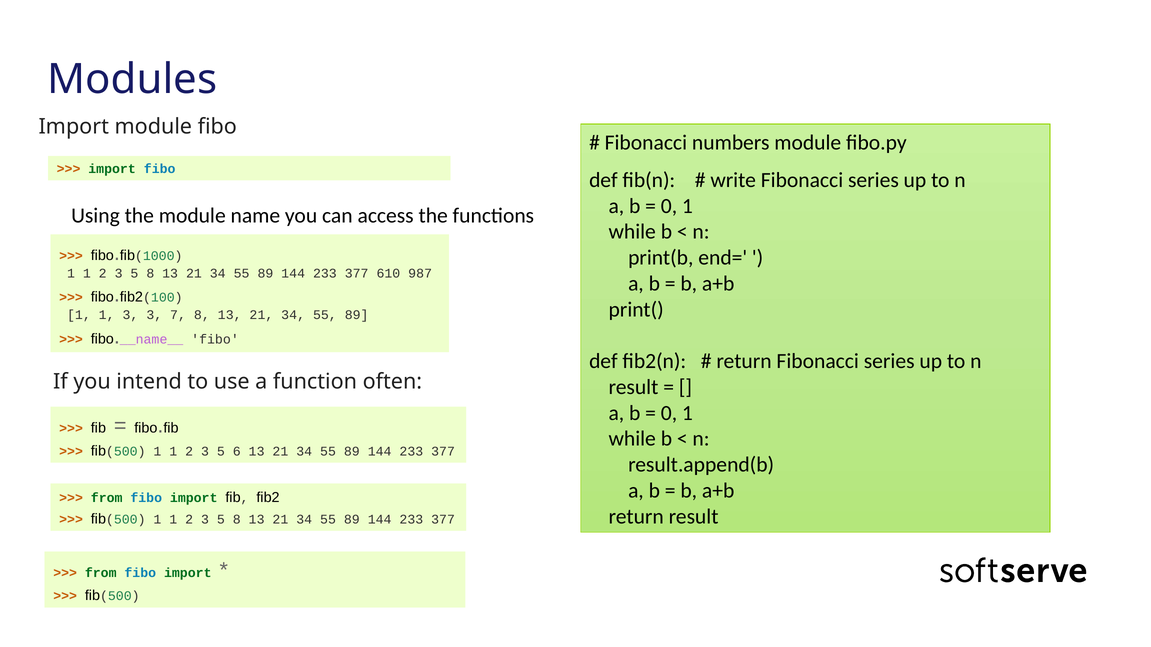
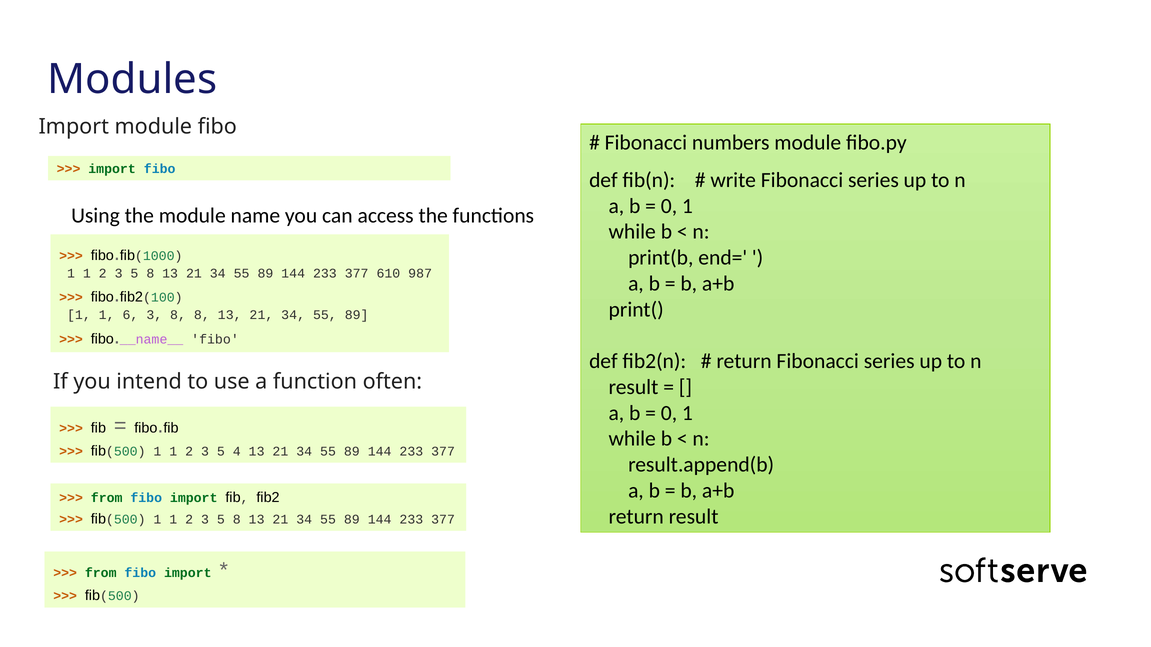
1 3: 3 -> 6
3 7: 7 -> 8
6: 6 -> 4
